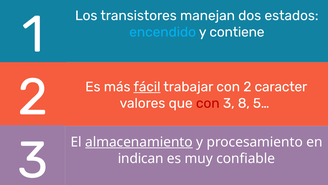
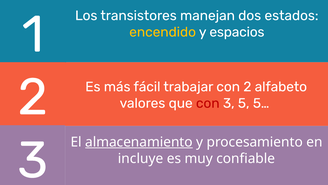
encendido colour: light blue -> yellow
contiene: contiene -> espacios
fácil underline: present -> none
caracter: caracter -> alfabeto
8: 8 -> 5
indican: indican -> incluye
